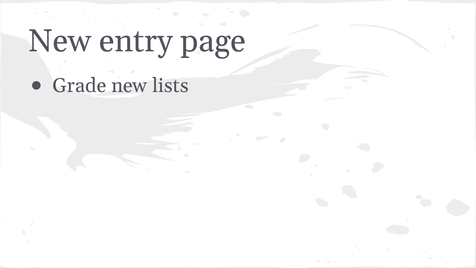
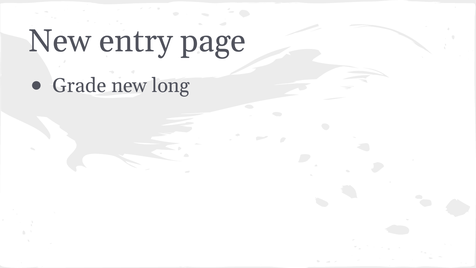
lists: lists -> long
